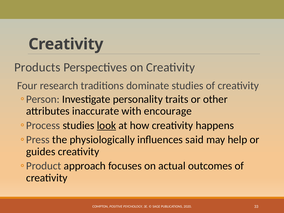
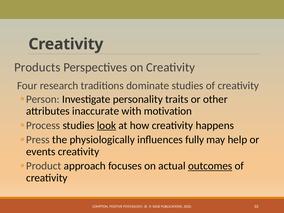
encourage: encourage -> motivation
said: said -> fully
guides: guides -> events
outcomes underline: none -> present
